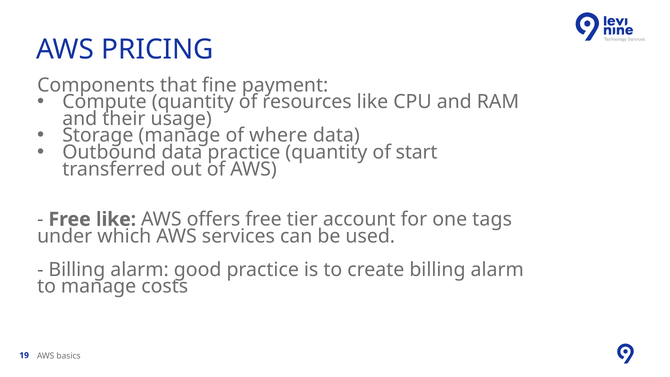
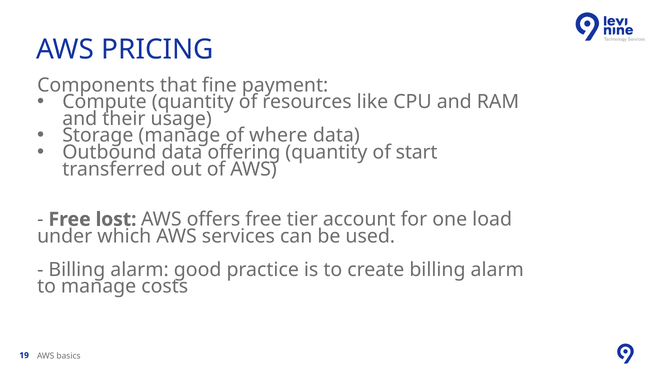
data practice: practice -> offering
Free like: like -> lost
tags: tags -> load
